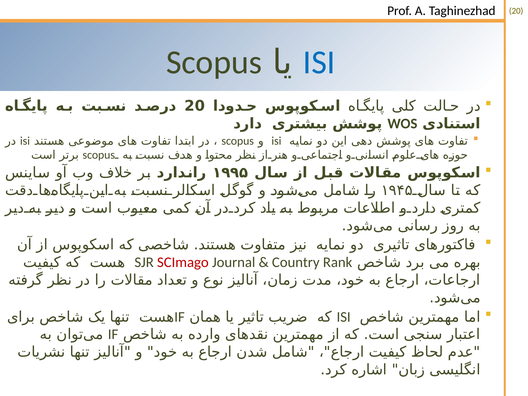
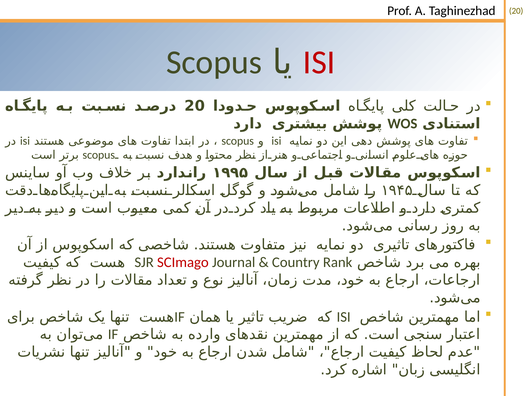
ISI at (319, 62) colour: blue -> red
